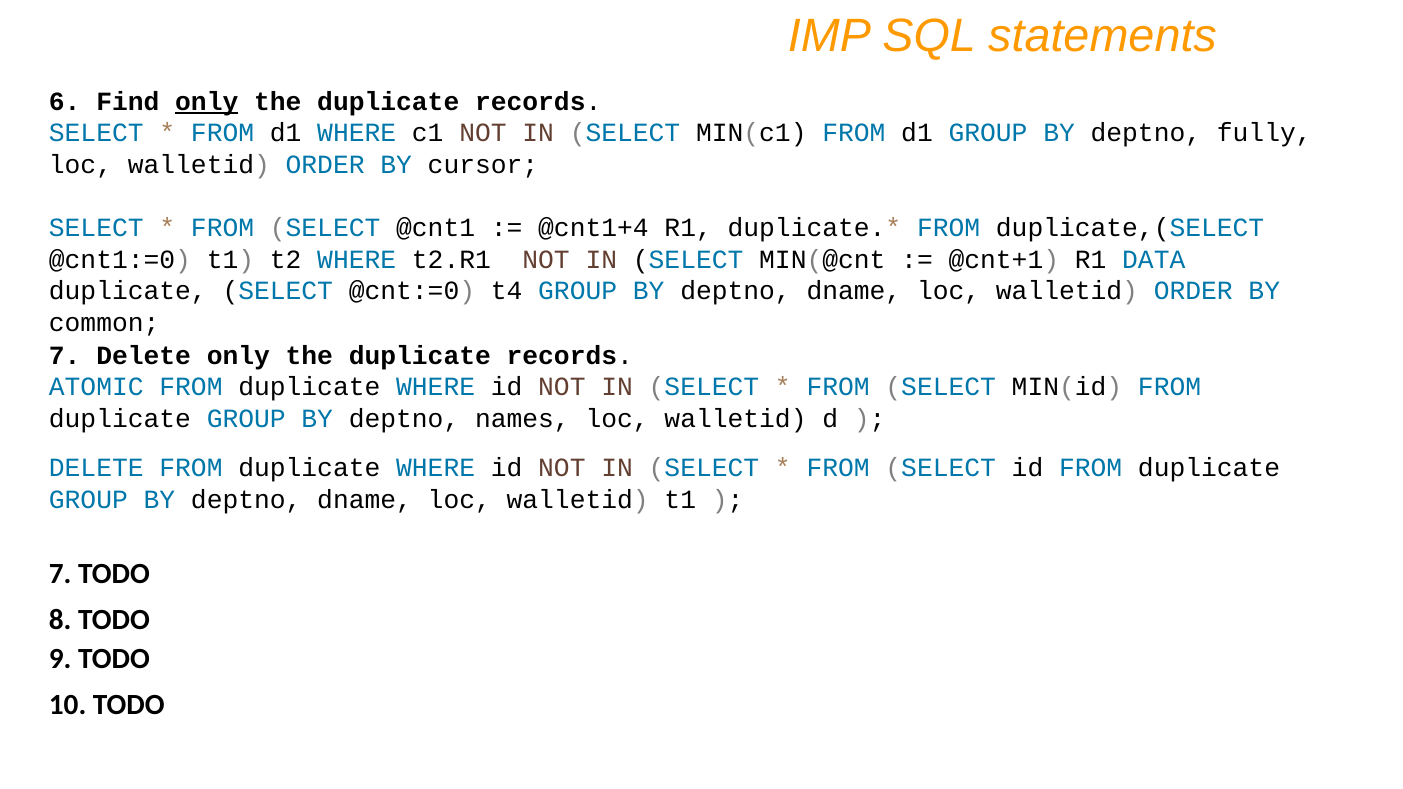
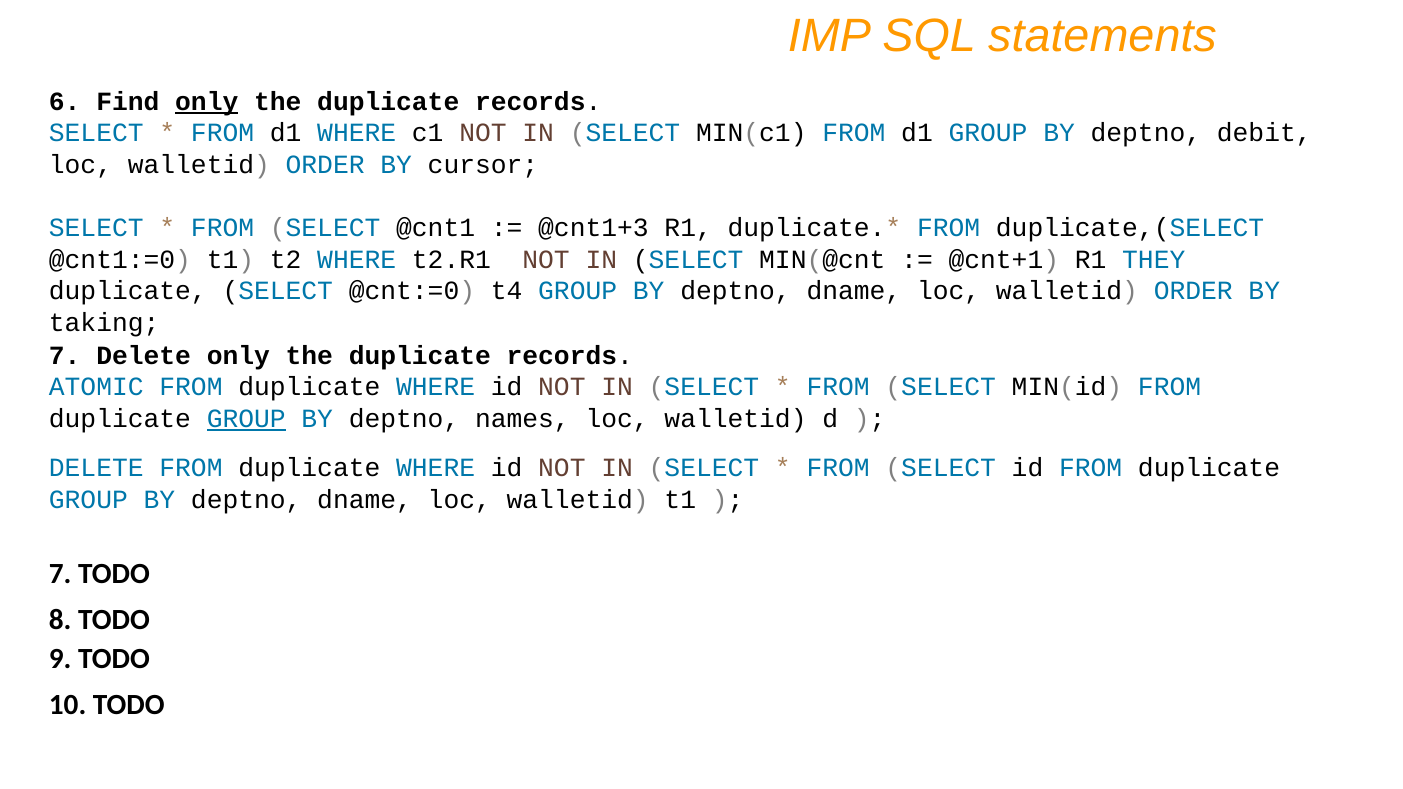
fully: fully -> debit
@cnt1+4: @cnt1+4 -> @cnt1+3
DATA: DATA -> THEY
common: common -> taking
GROUP at (246, 419) underline: none -> present
